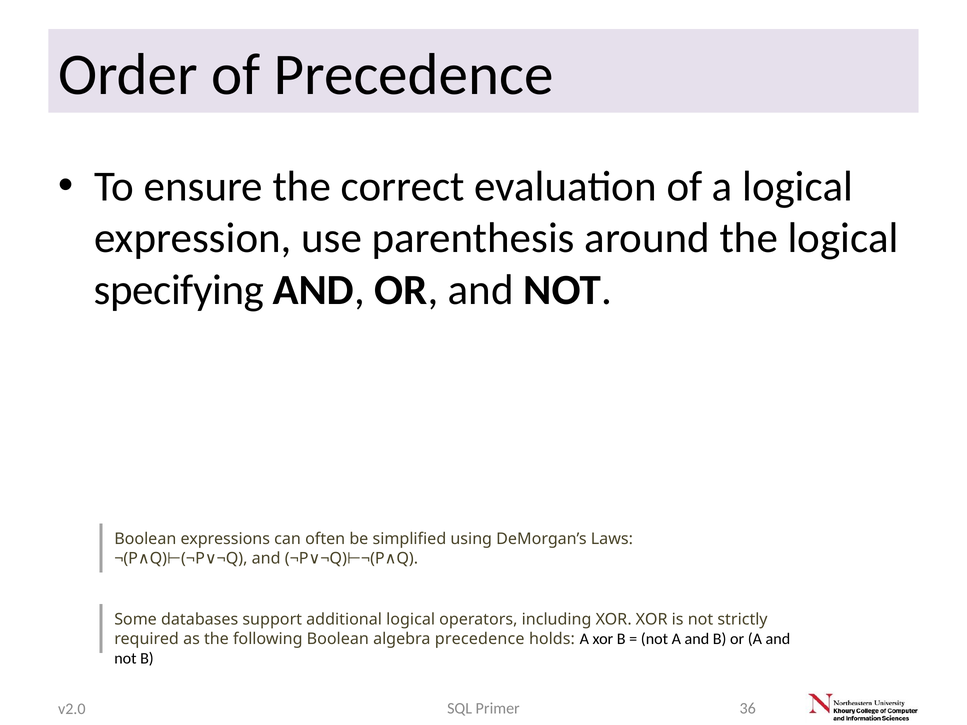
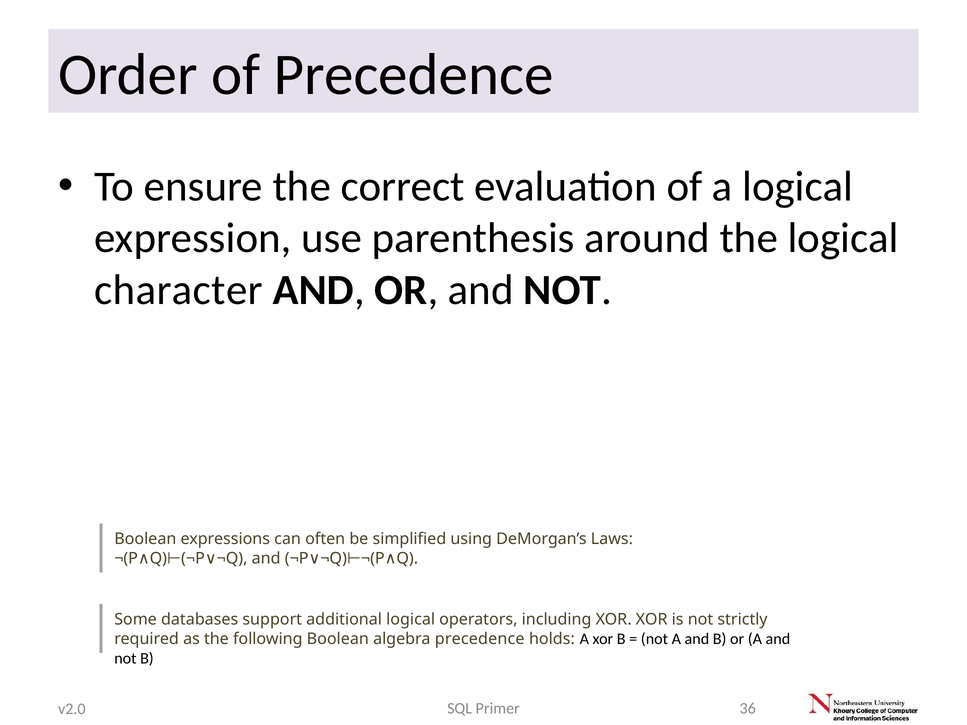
specifying: specifying -> character
